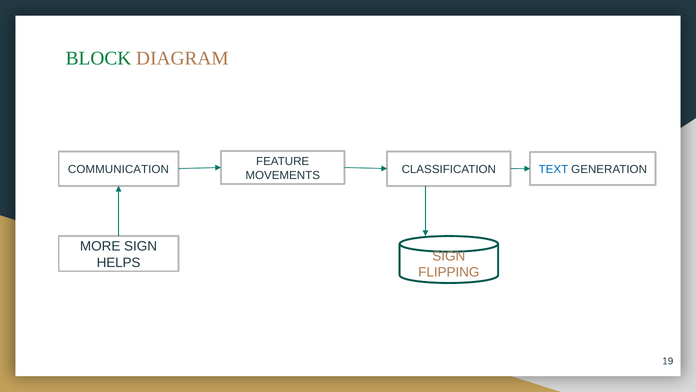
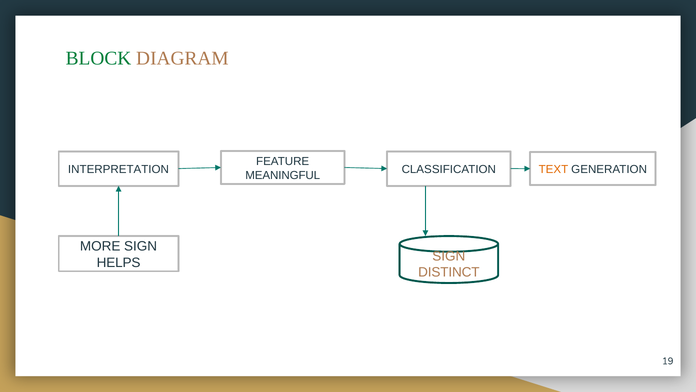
COMMUNICATION: COMMUNICATION -> INTERPRETATION
TEXT colour: blue -> orange
MOVEMENTS: MOVEMENTS -> MEANINGFUL
FLIPPING: FLIPPING -> DISTINCT
